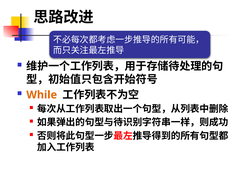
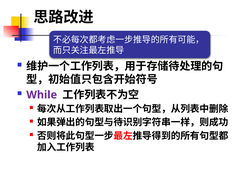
While colour: orange -> purple
